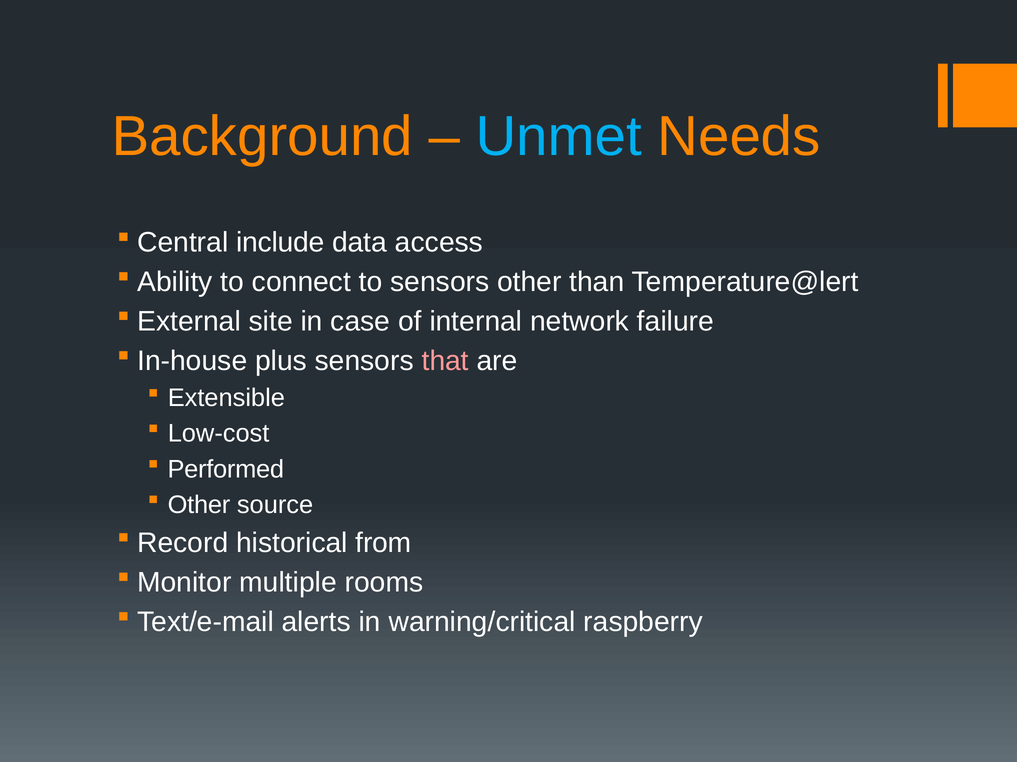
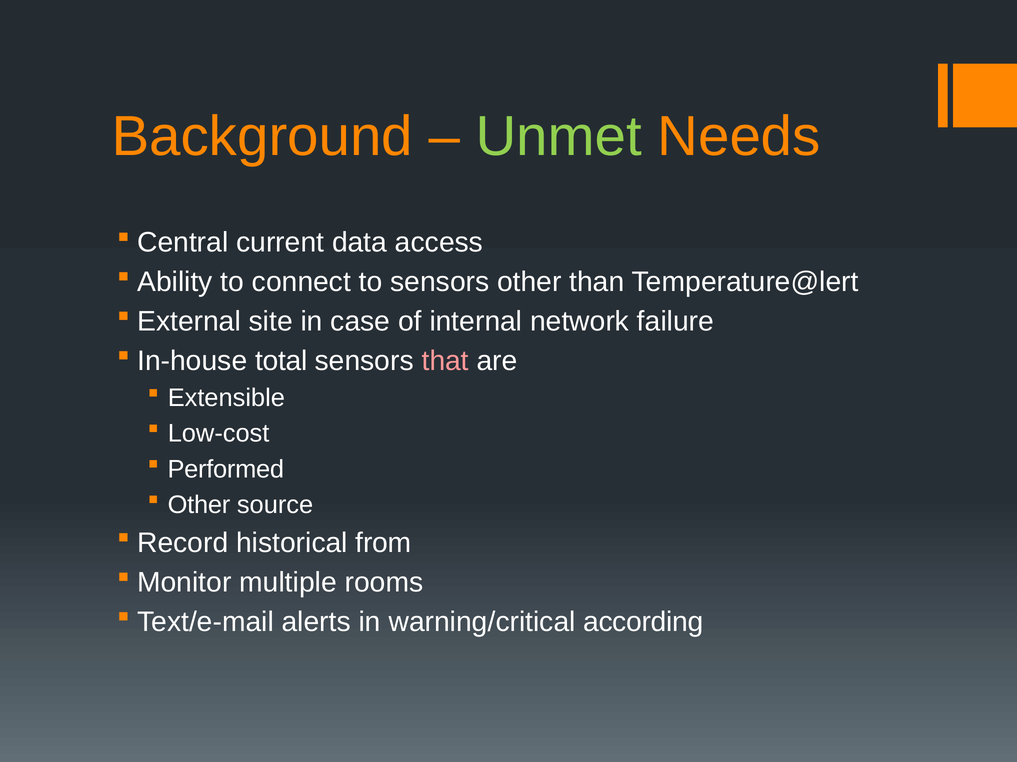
Unmet colour: light blue -> light green
include: include -> current
plus: plus -> total
raspberry: raspberry -> according
